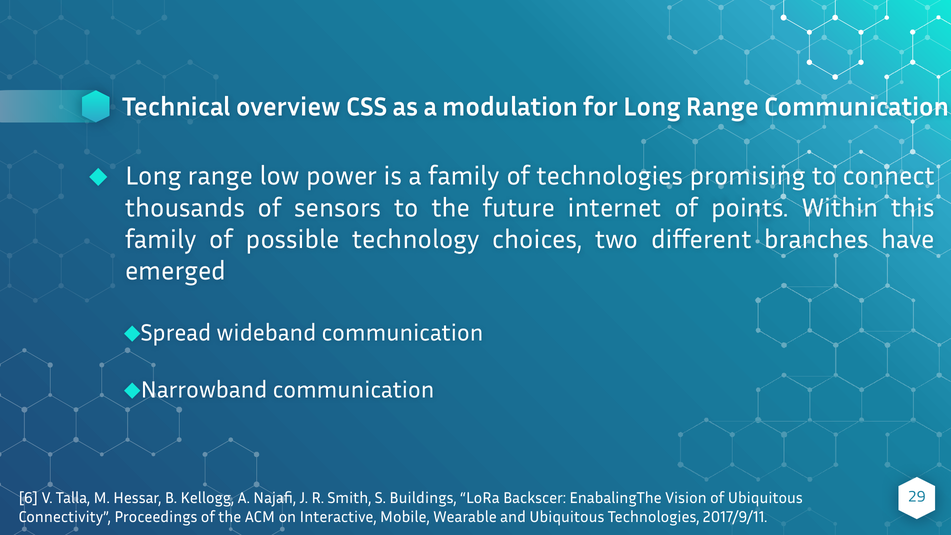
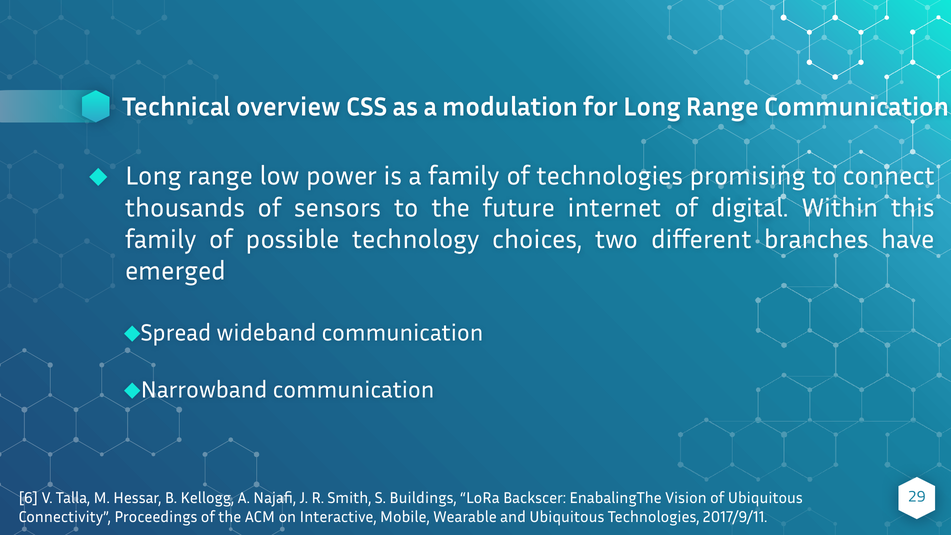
points: points -> digital
